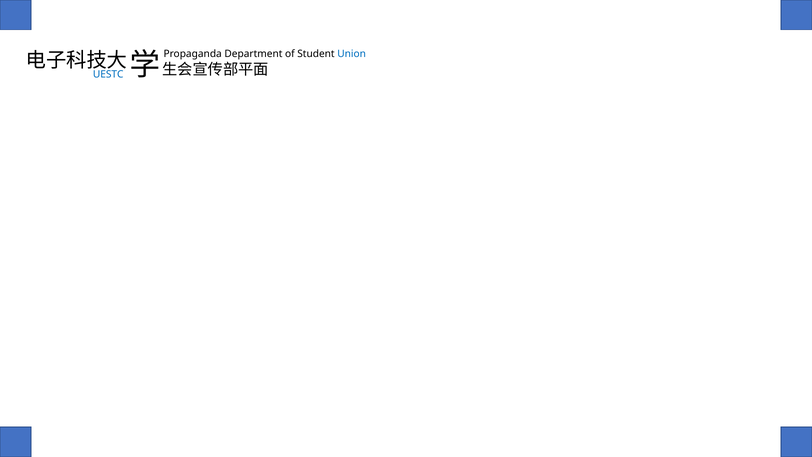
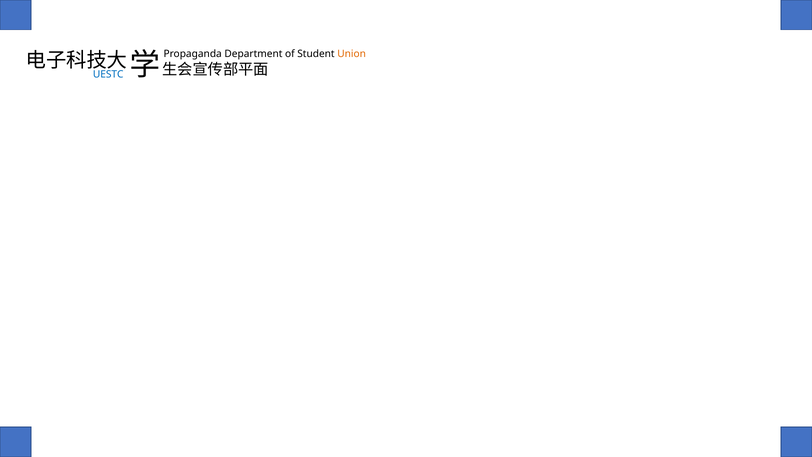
Union colour: blue -> orange
